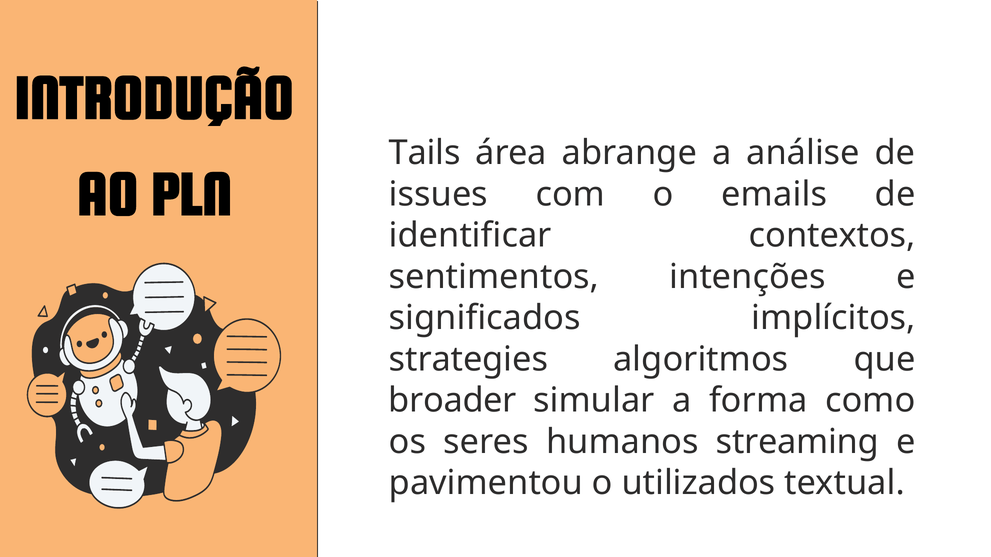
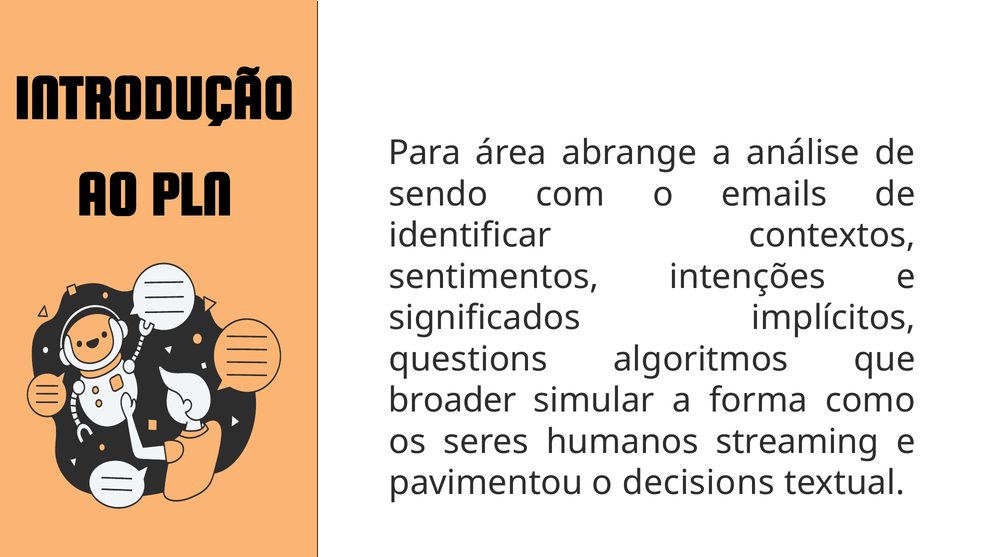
Tails: Tails -> Para
issues: issues -> sendo
strategies: strategies -> questions
utilizados: utilizados -> decisions
